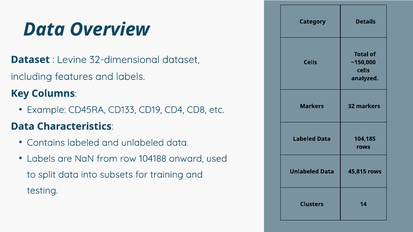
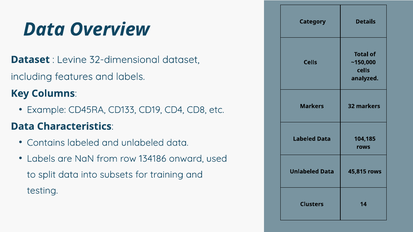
104188: 104188 -> 134186
